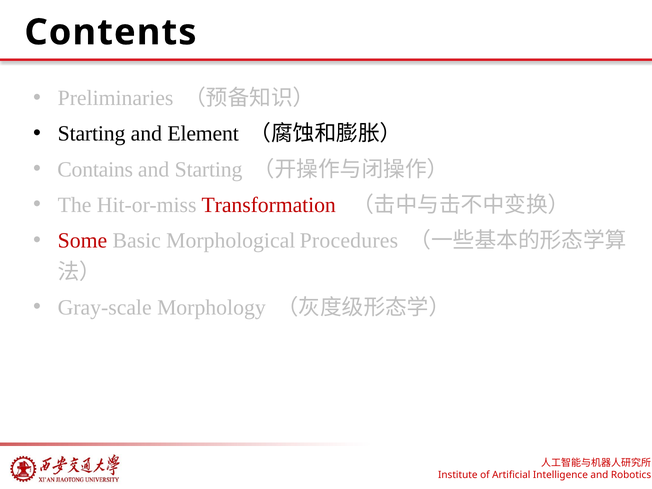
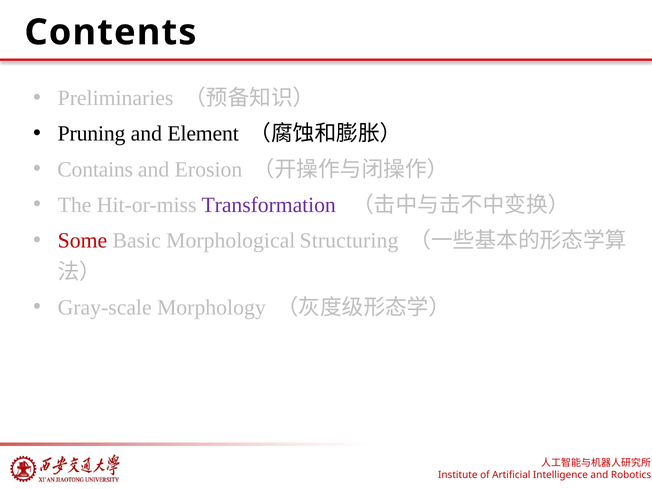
Starting at (92, 134): Starting -> Pruning
and Starting: Starting -> Erosion
Transformation colour: red -> purple
Procedures: Procedures -> Structuring
